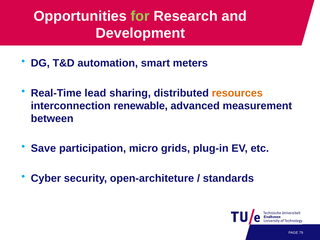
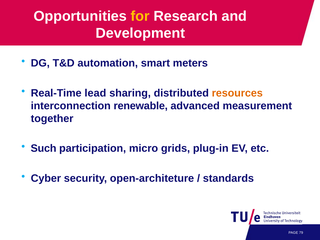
for colour: light green -> yellow
between: between -> together
Save: Save -> Such
